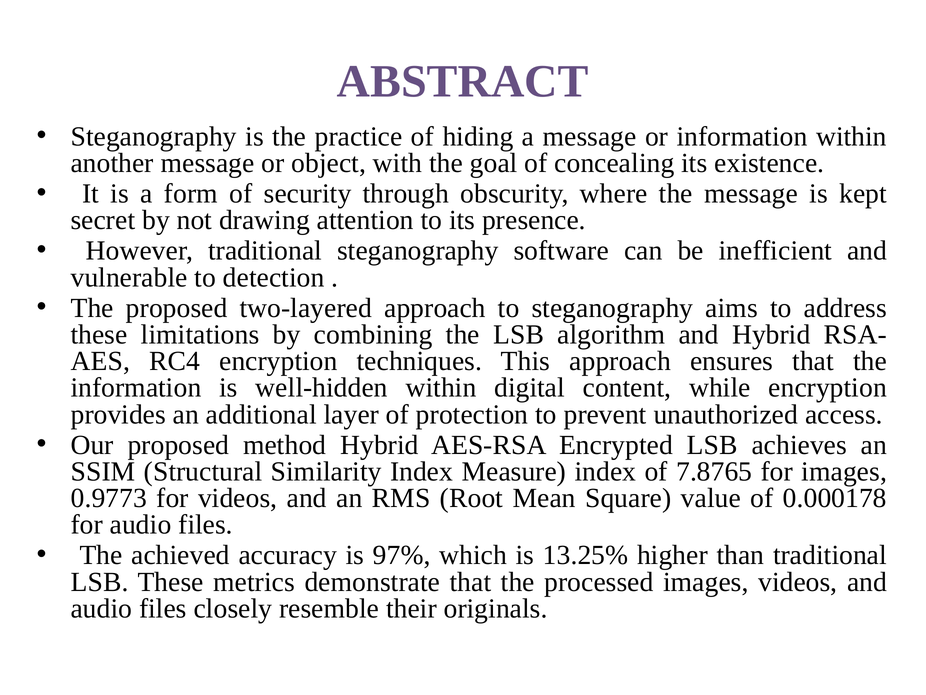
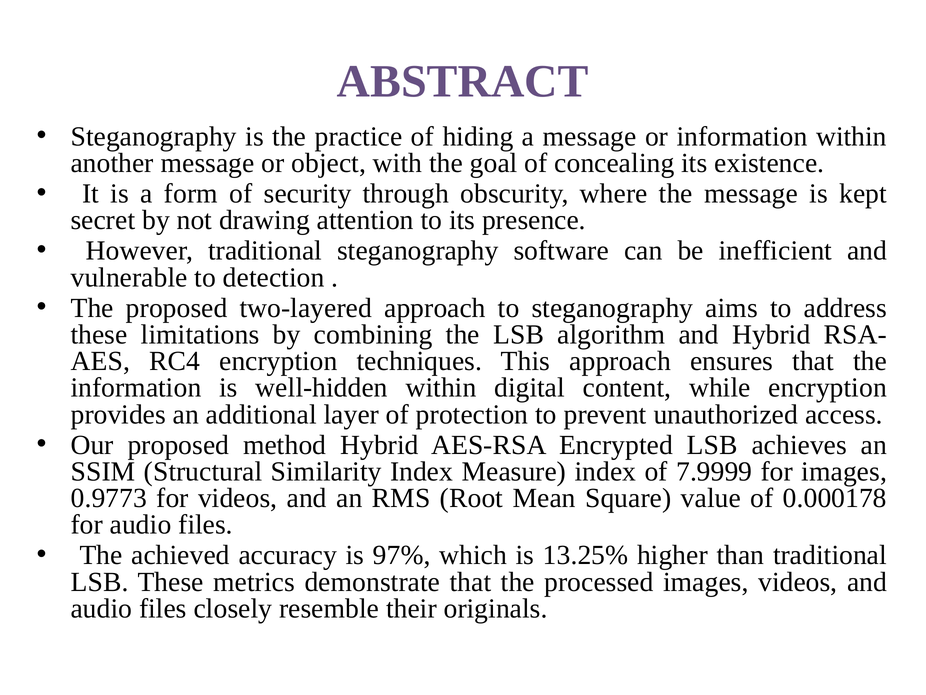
7.8765: 7.8765 -> 7.9999
